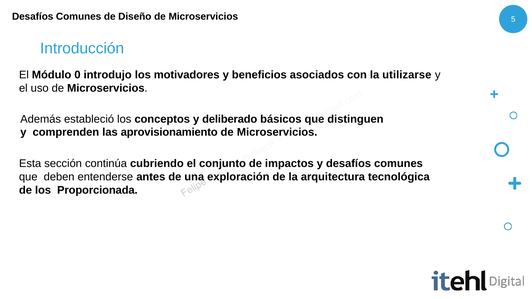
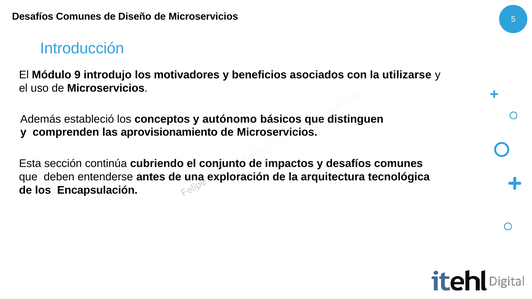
0: 0 -> 9
deliberado: deliberado -> autónomo
Proporcionada: Proporcionada -> Encapsulación
